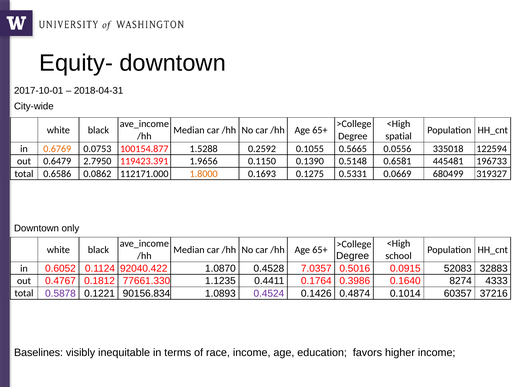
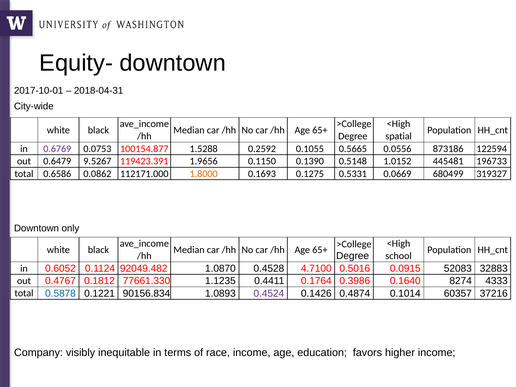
0.6769 colour: orange -> purple
335018: 335018 -> 873186
2.7950: 2.7950 -> 9.5267
0.6581: 0.6581 -> 1.0152
92040.422: 92040.422 -> 92049.482
7.0357: 7.0357 -> 4.7100
0.5878 colour: purple -> blue
Baselines: Baselines -> Company
